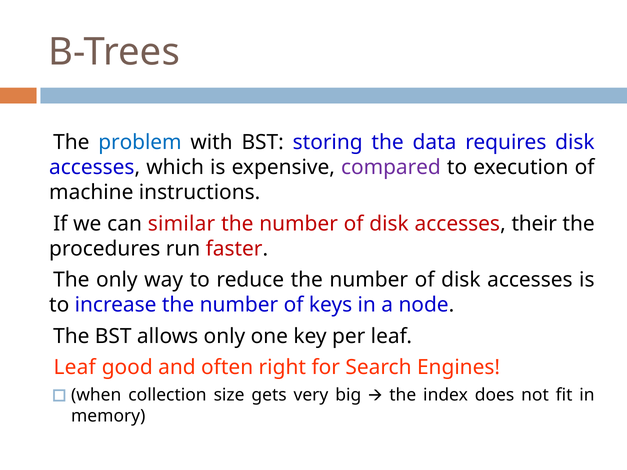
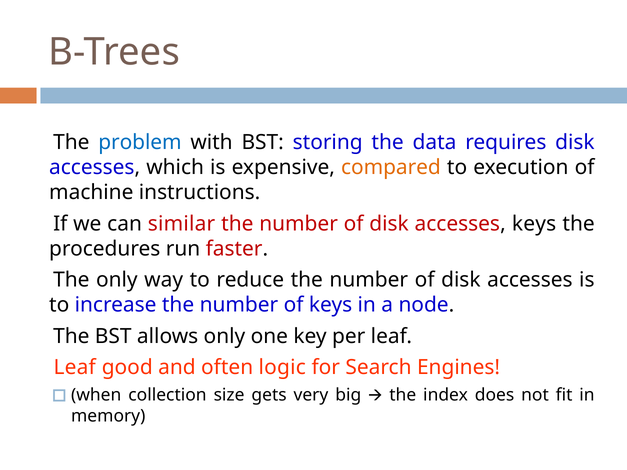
compared colour: purple -> orange
accesses their: their -> keys
right: right -> logic
